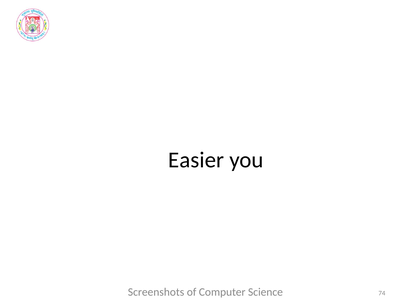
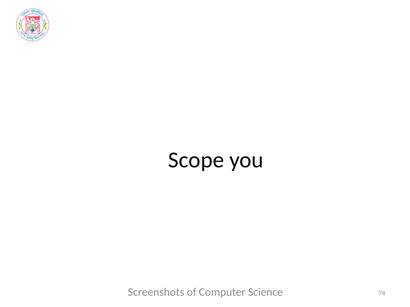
Easier: Easier -> Scope
